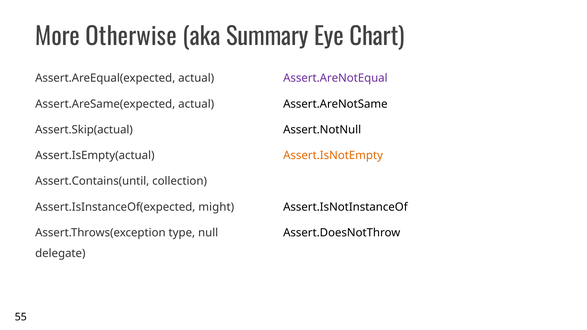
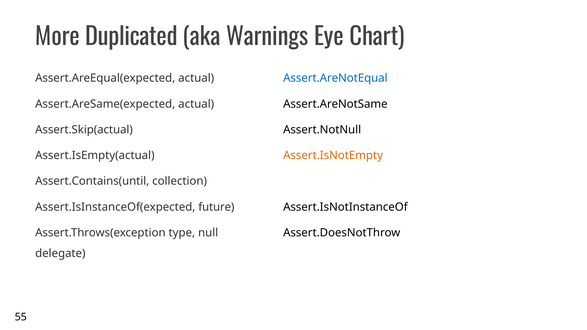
Otherwise: Otherwise -> Duplicated
Summary: Summary -> Warnings
Assert.AreNotEqual colour: purple -> blue
might: might -> future
